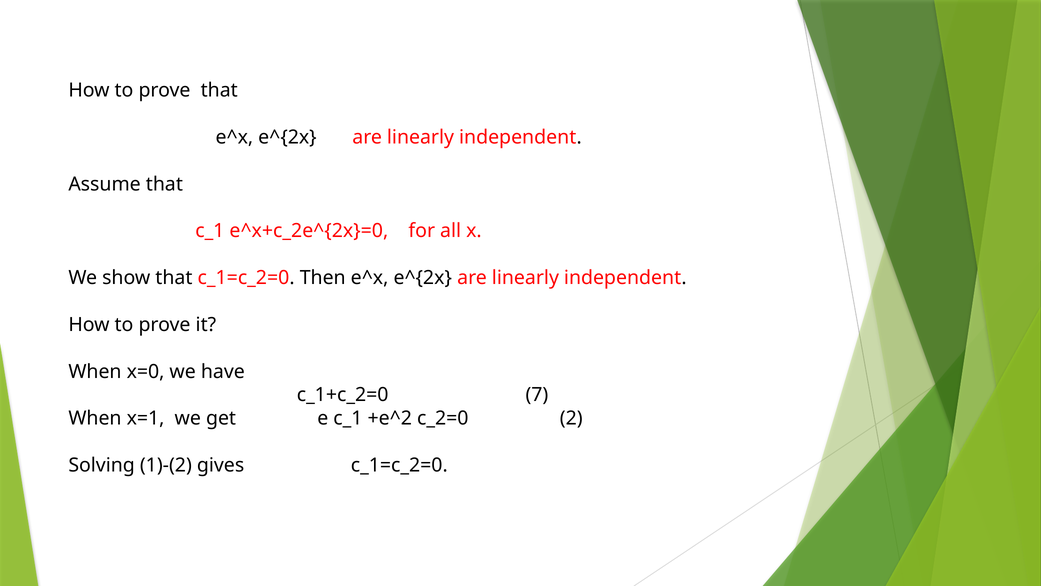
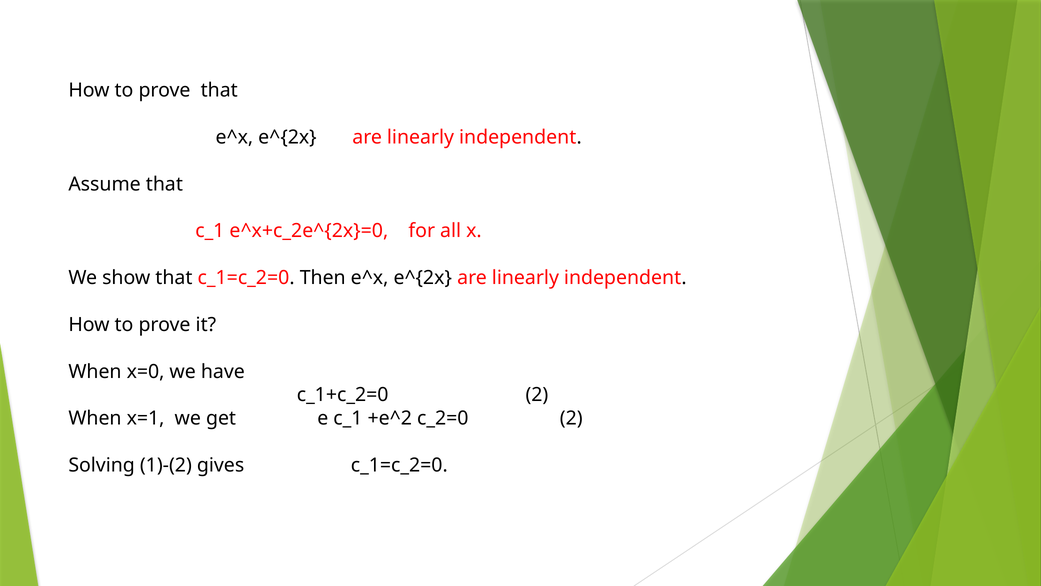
c_1+c_2=0 7: 7 -> 2
